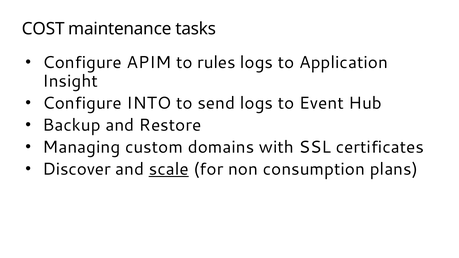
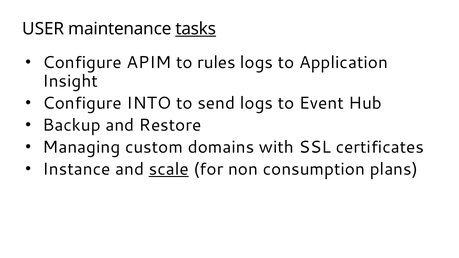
COST: COST -> USER
tasks underline: none -> present
Discover: Discover -> Instance
